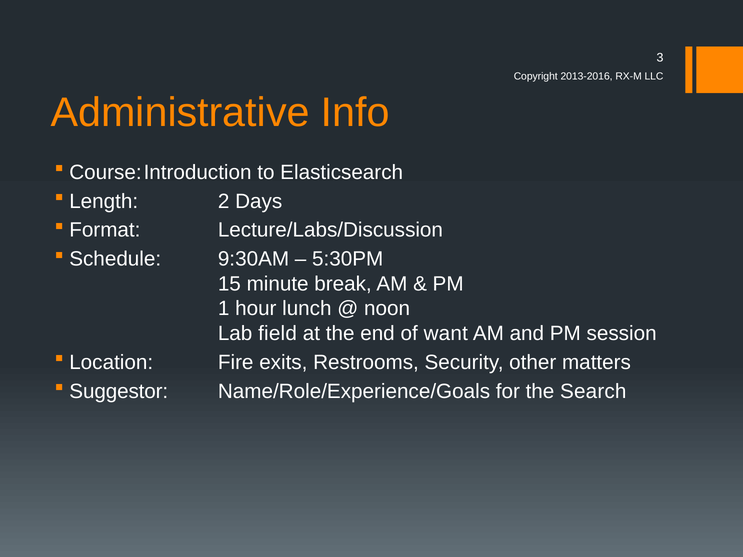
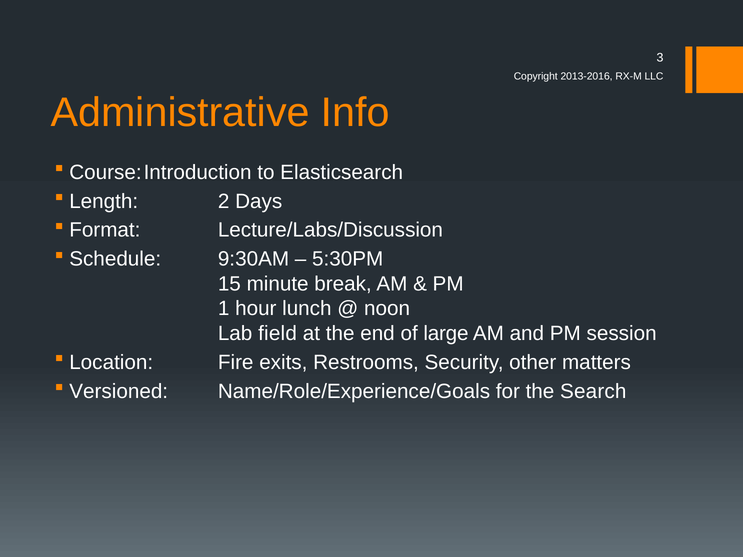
want: want -> large
Suggestor: Suggestor -> Versioned
